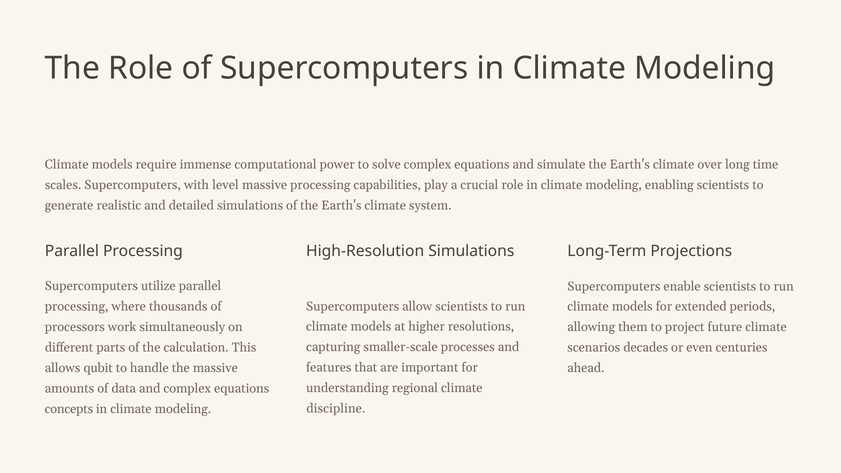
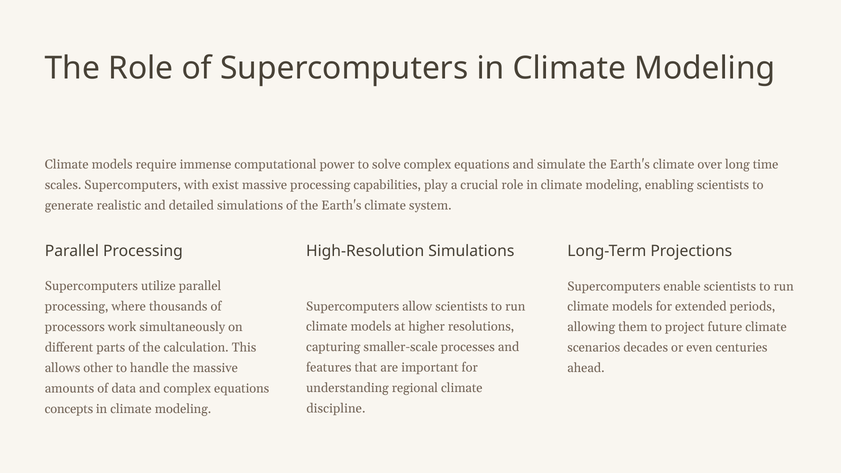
level: level -> exist
qubit: qubit -> other
